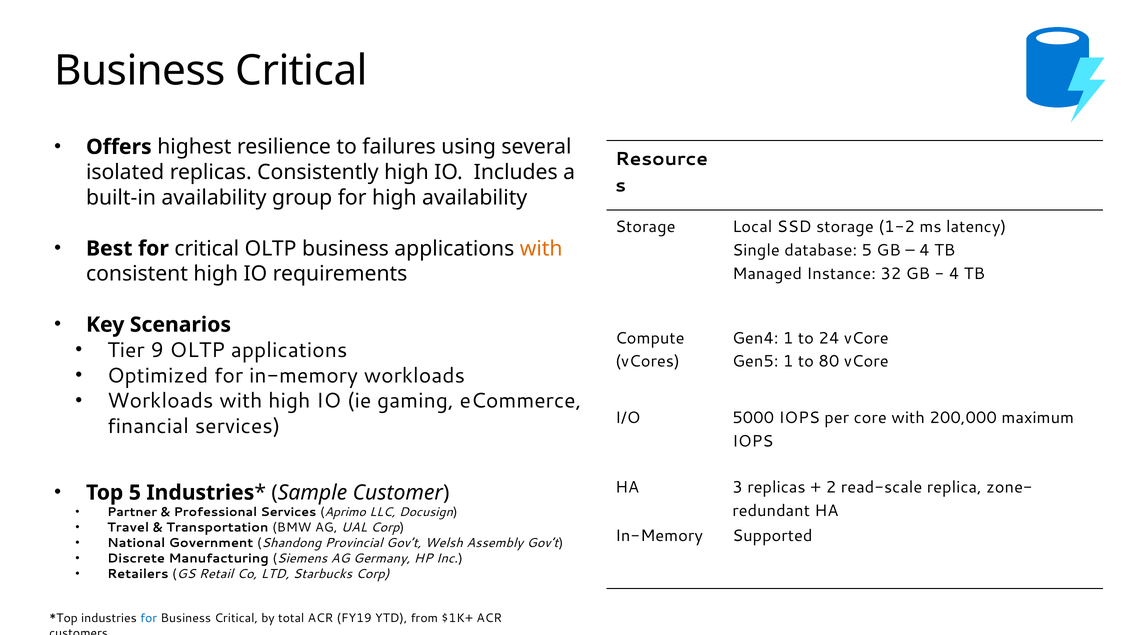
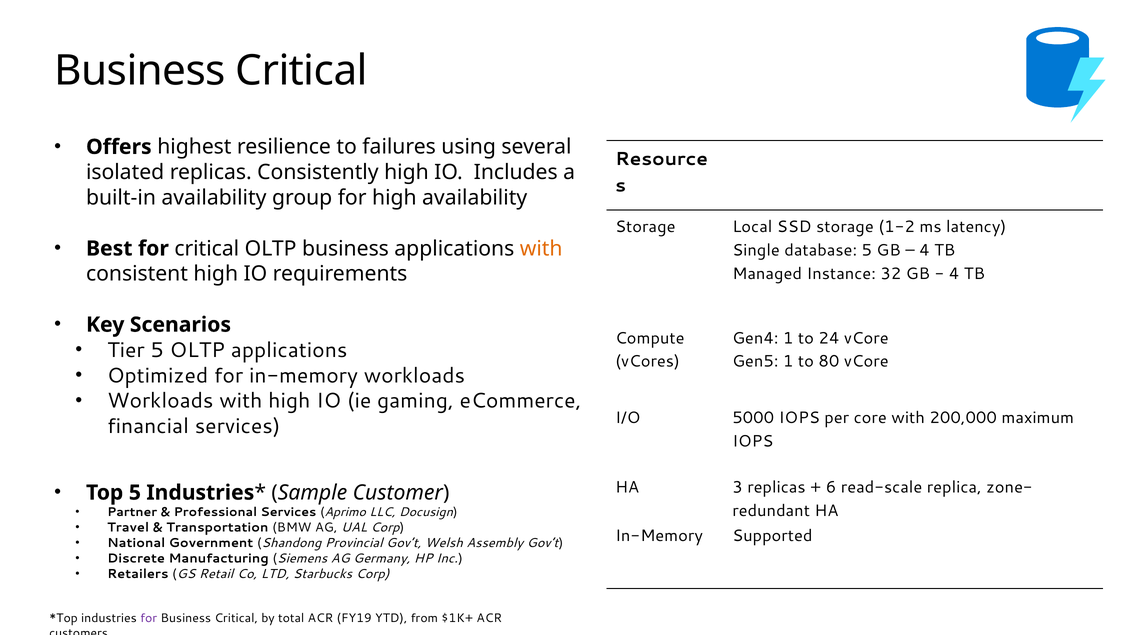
Tier 9: 9 -> 5
2: 2 -> 6
for at (149, 618) colour: blue -> purple
